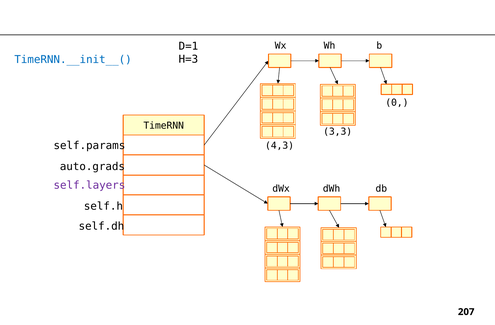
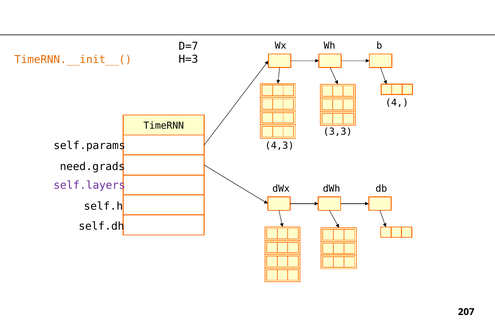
D=1: D=1 -> D=7
TimeRNN.__init__( colour: blue -> orange
0: 0 -> 4
auto.grads: auto.grads -> need.grads
